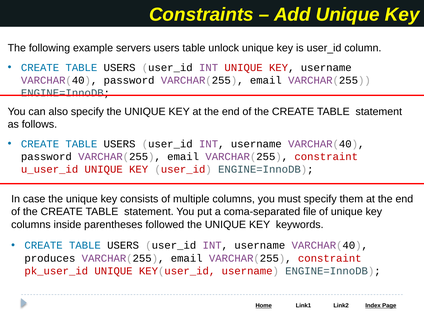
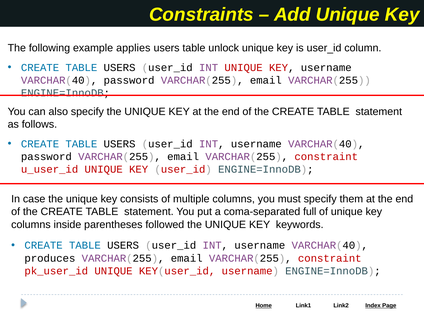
servers: servers -> applies
file: file -> full
